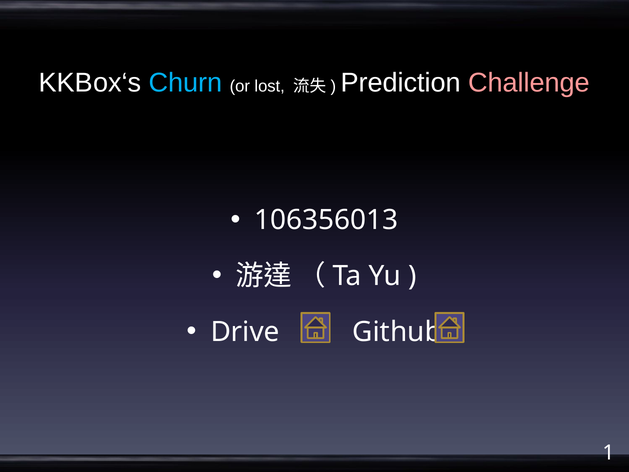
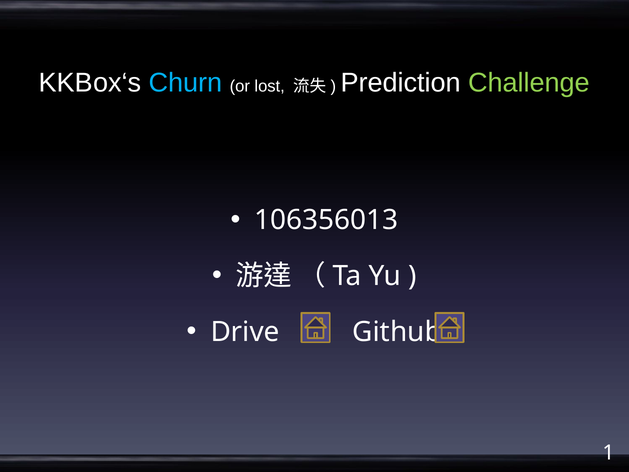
Challenge colour: pink -> light green
